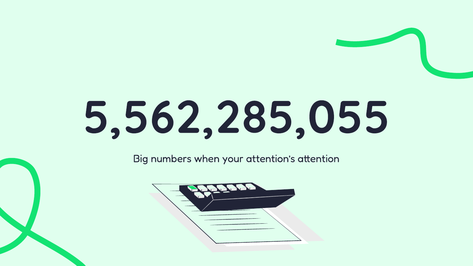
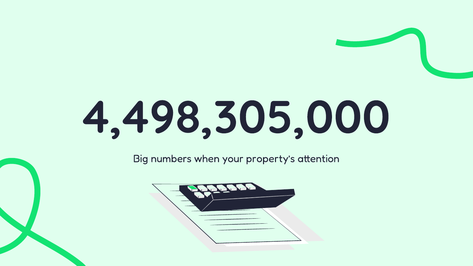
5,562,285,055: 5,562,285,055 -> 4,498,305,000
attention’s: attention’s -> property’s
